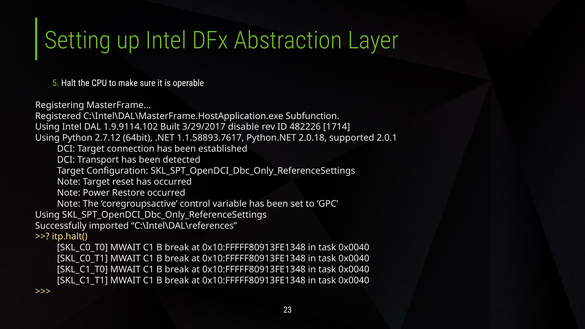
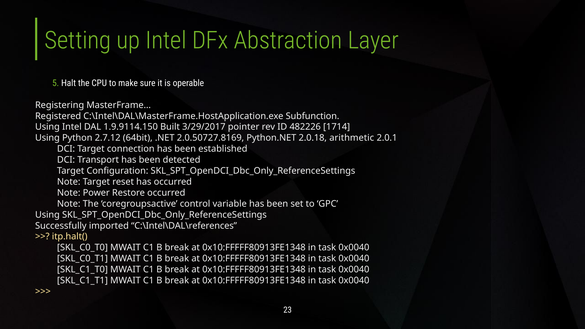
1.9.9114.102: 1.9.9114.102 -> 1.9.9114.150
disable: disable -> pointer
1.1.58893.7617: 1.1.58893.7617 -> 2.0.50727.8169
supported: supported -> arithmetic
